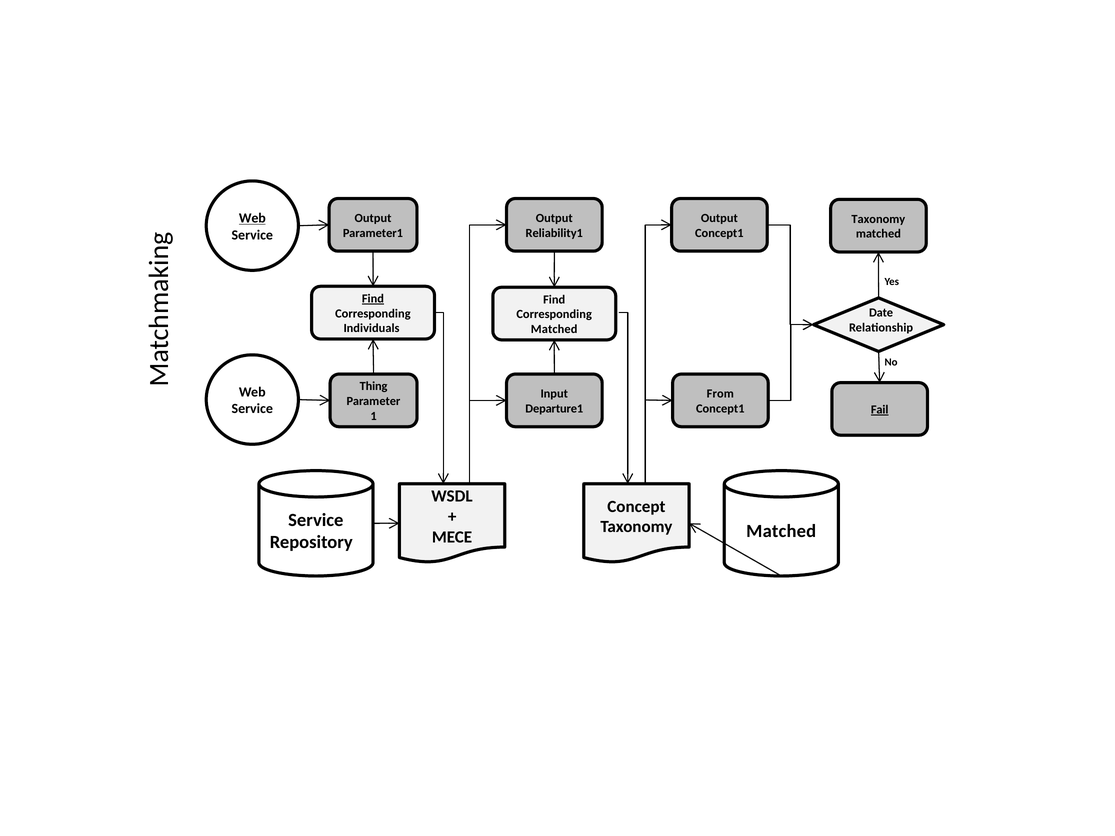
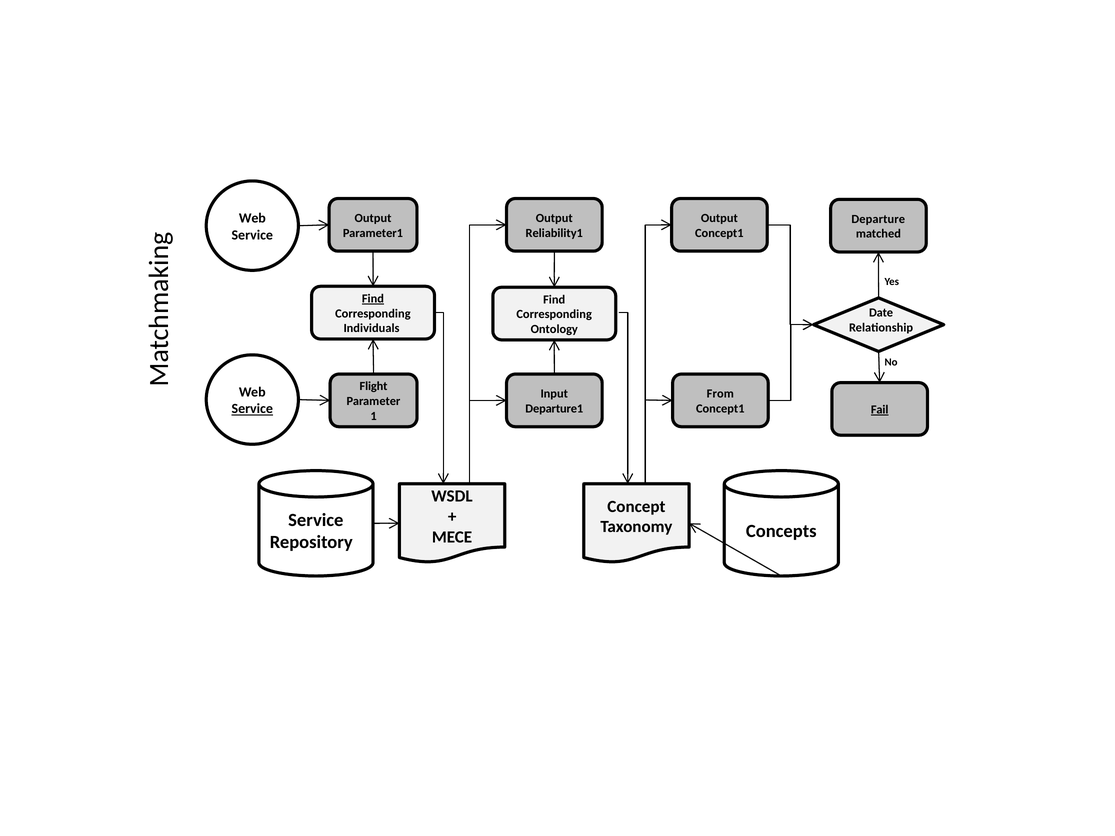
Web at (252, 218) underline: present -> none
Taxonomy at (878, 219): Taxonomy -> Departure
Matched at (554, 329): Matched -> Ontology
Thing: Thing -> Flight
Service at (252, 409) underline: none -> present
Matched at (781, 531): Matched -> Concepts
